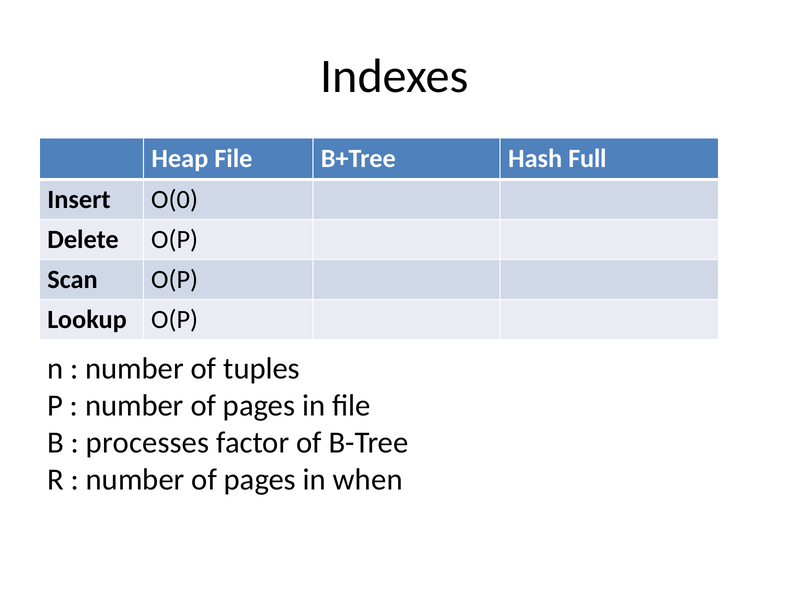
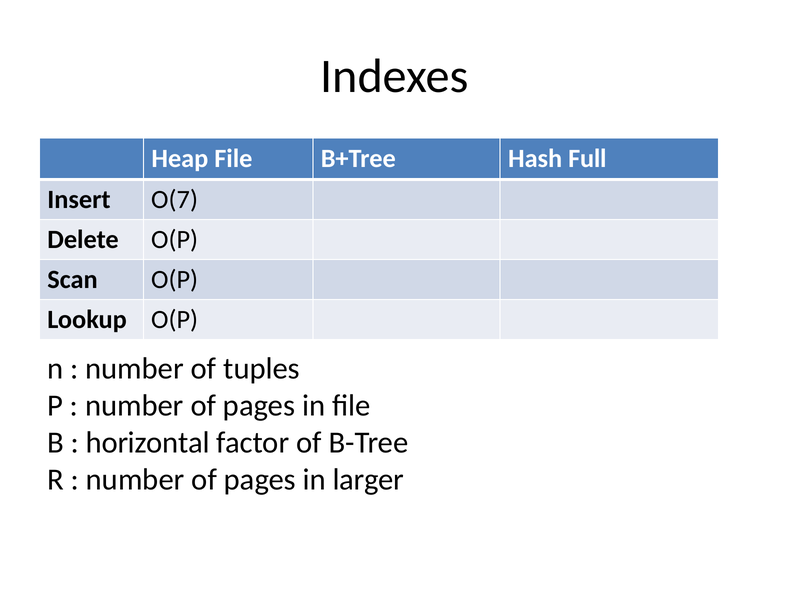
O(0: O(0 -> O(7
processes: processes -> horizontal
when: when -> larger
